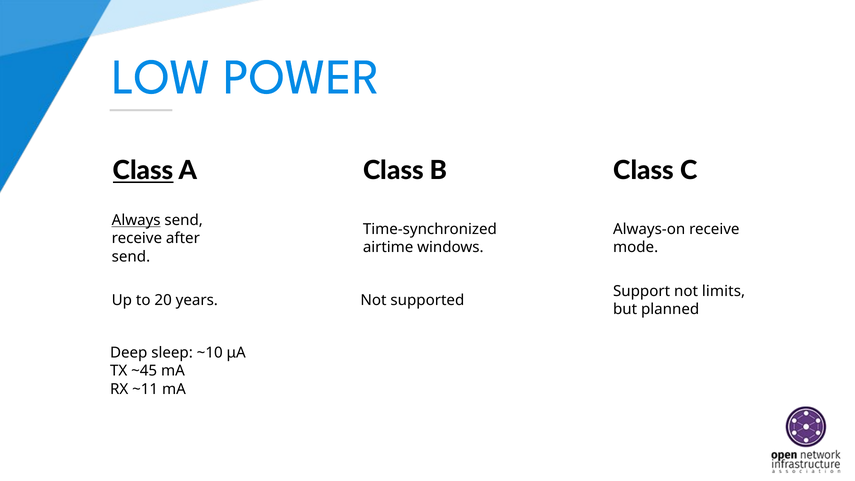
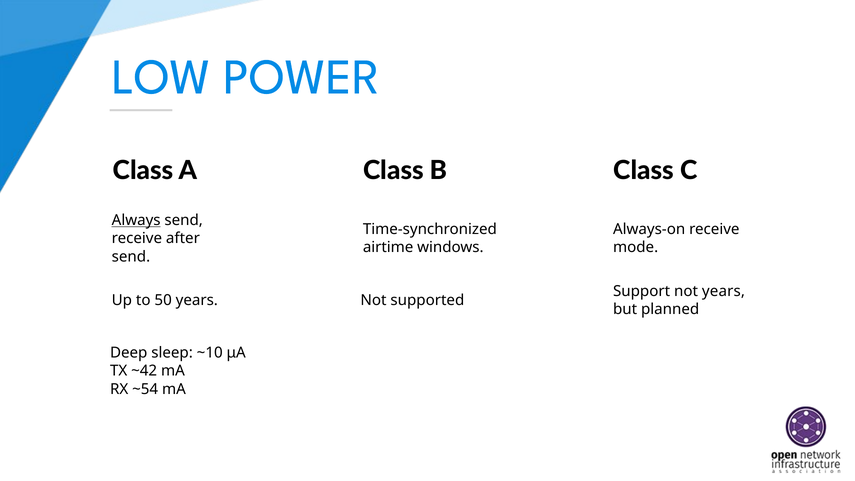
Class at (143, 171) underline: present -> none
not limits: limits -> years
20: 20 -> 50
~45: ~45 -> ~42
~11: ~11 -> ~54
